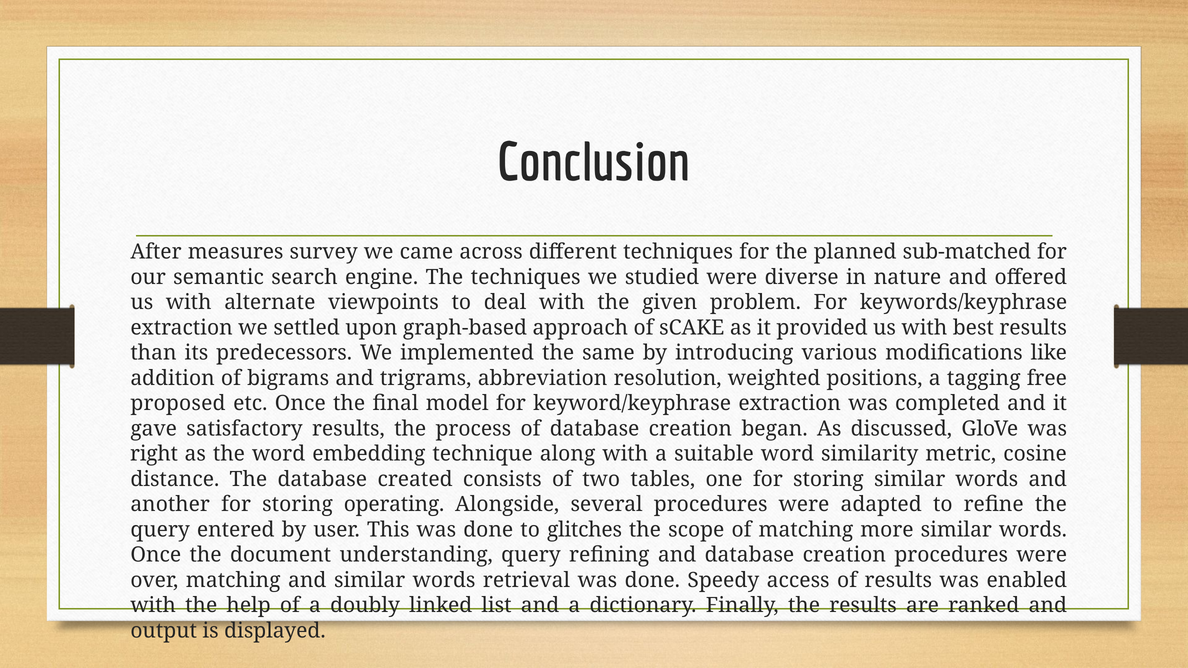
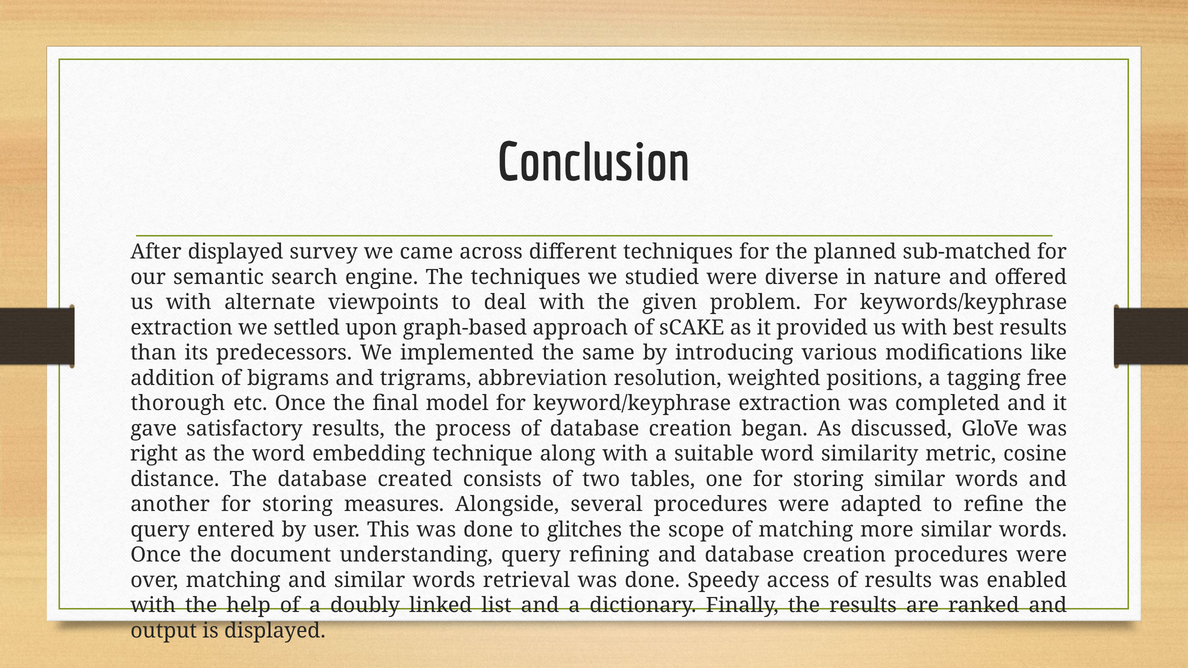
After measures: measures -> displayed
proposed: proposed -> thorough
operating: operating -> measures
